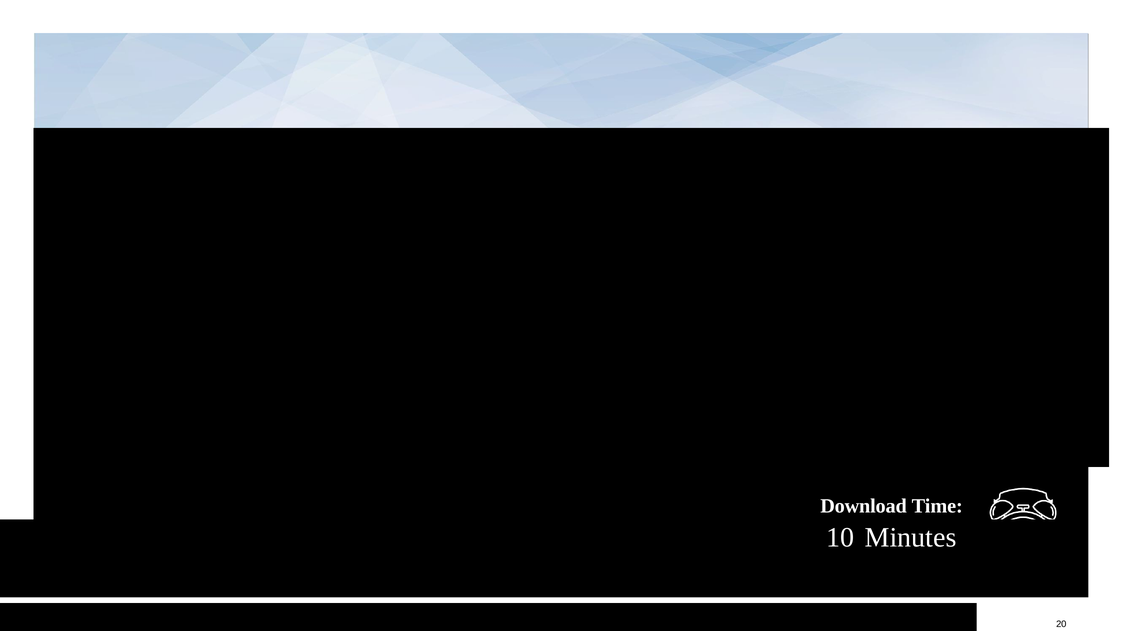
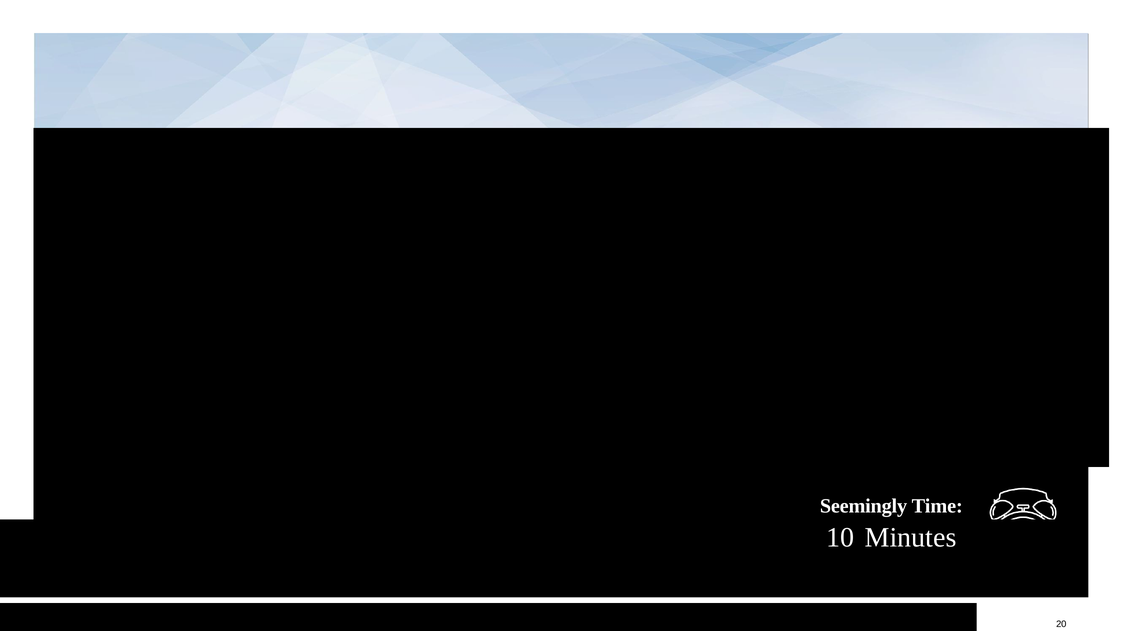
Download: Download -> Seemingly
